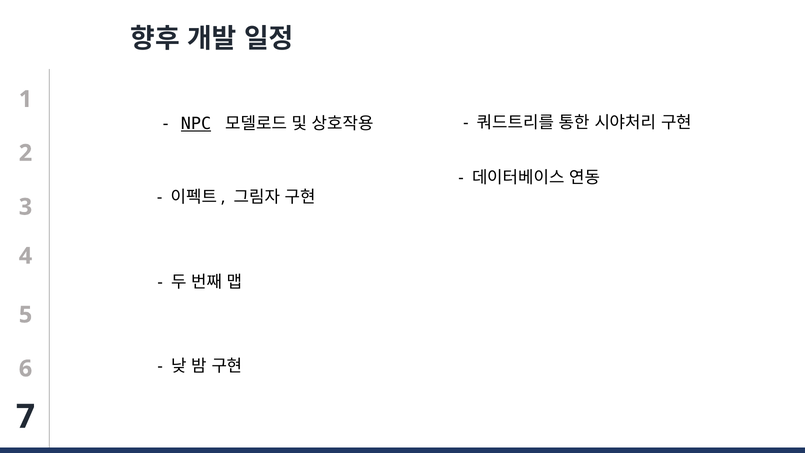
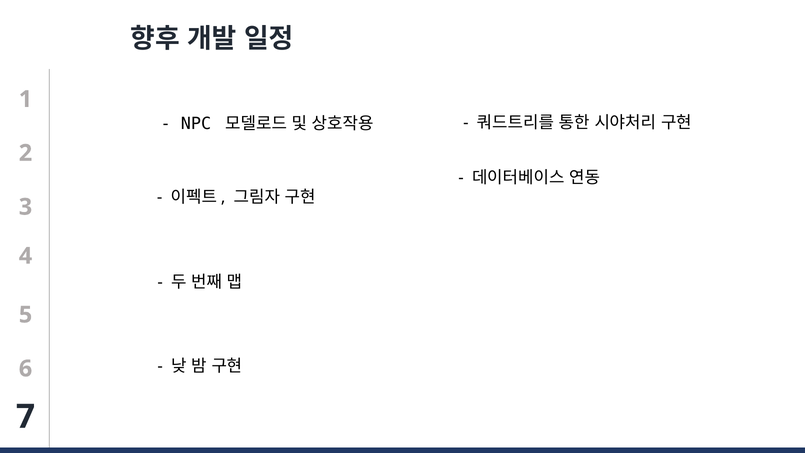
NPC underline: present -> none
